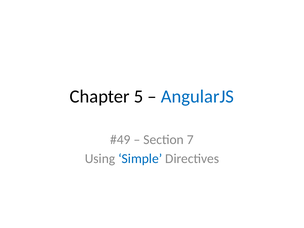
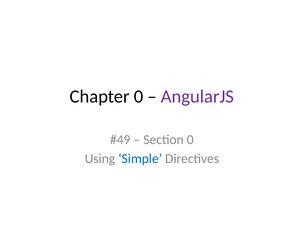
Chapter 5: 5 -> 0
AngularJS colour: blue -> purple
Section 7: 7 -> 0
